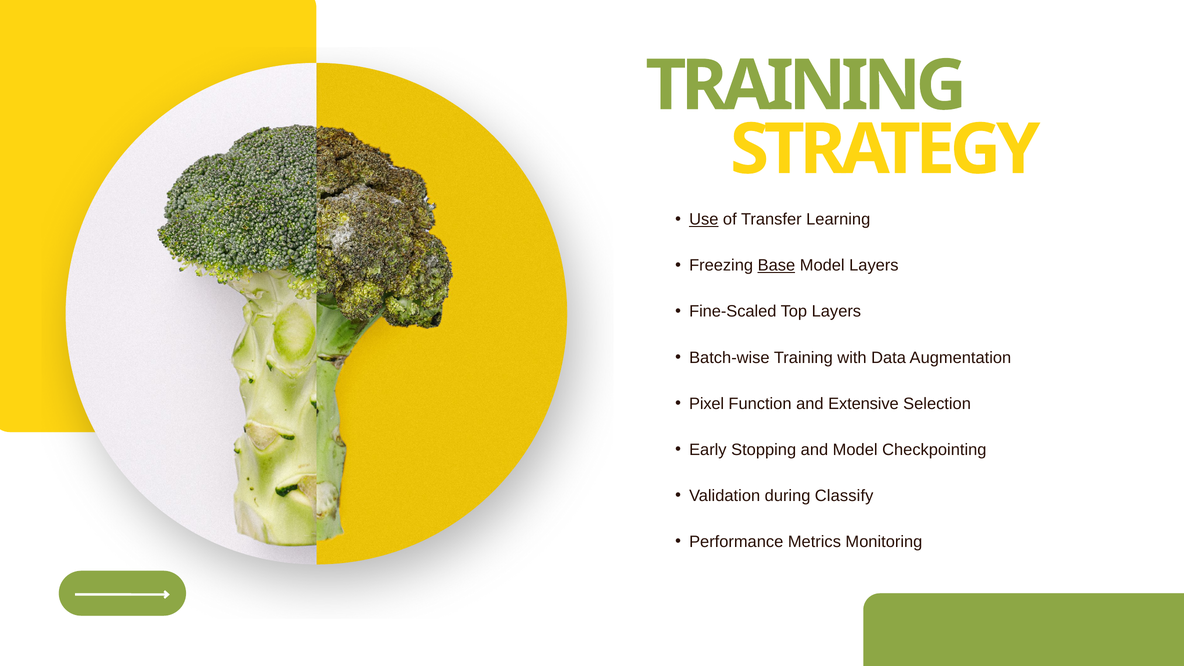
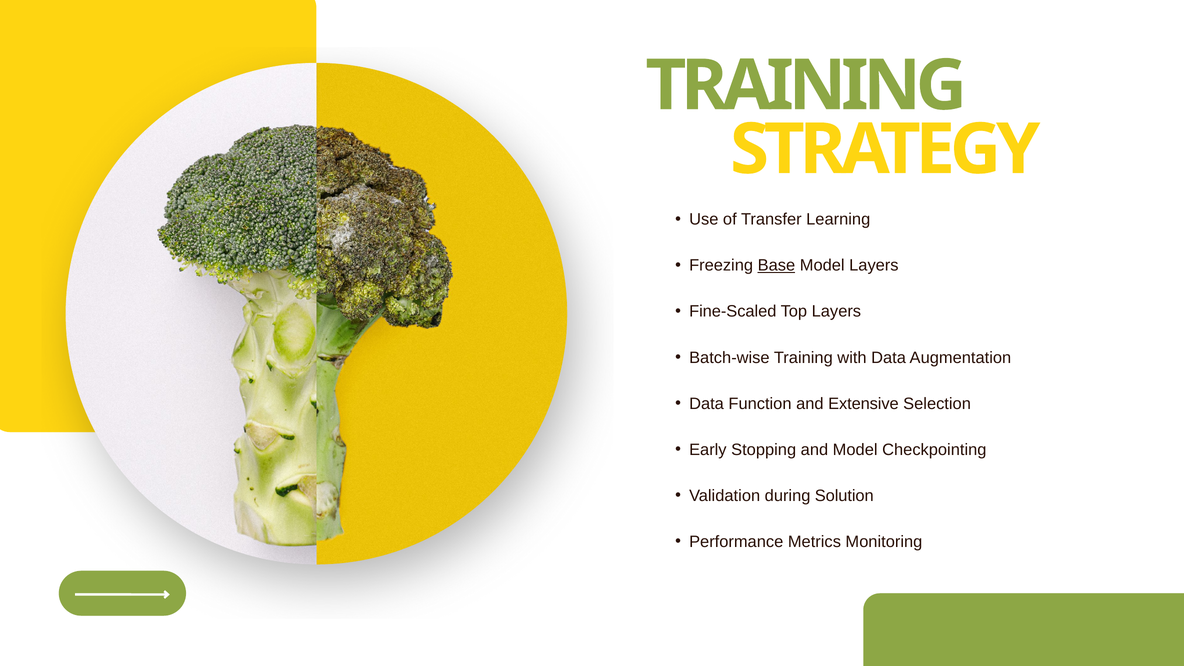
Use underline: present -> none
Pixel at (707, 404): Pixel -> Data
Classify: Classify -> Solution
